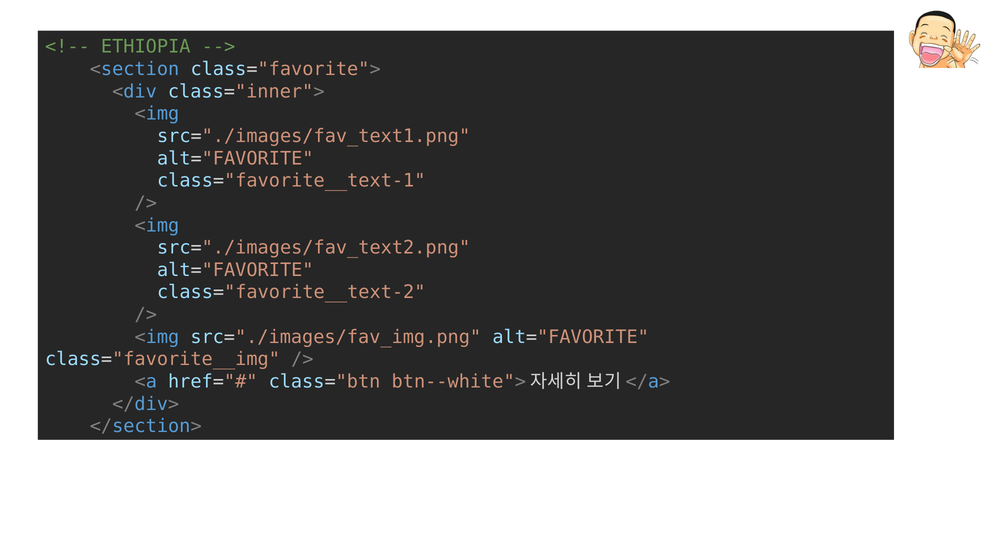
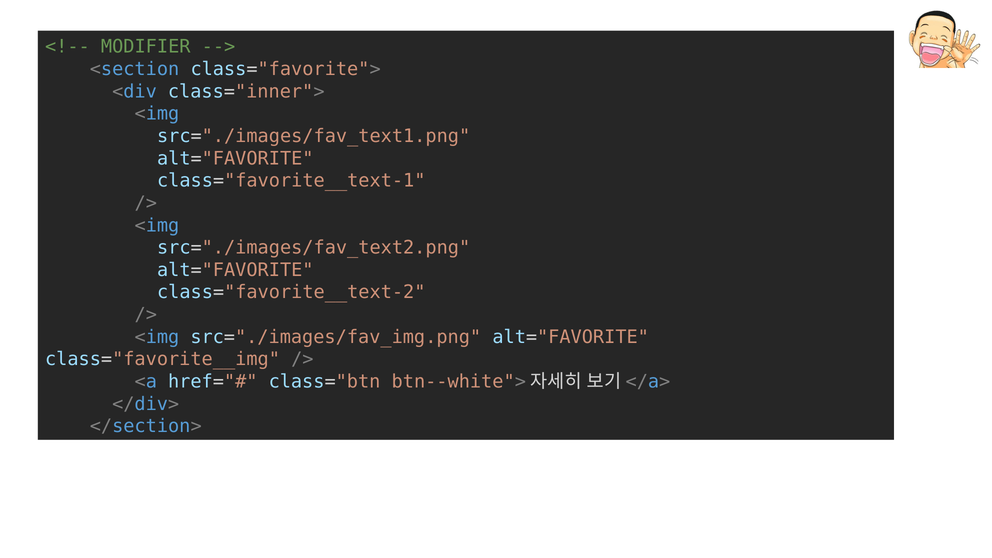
ETHIOPIA: ETHIOPIA -> MODIFIER
